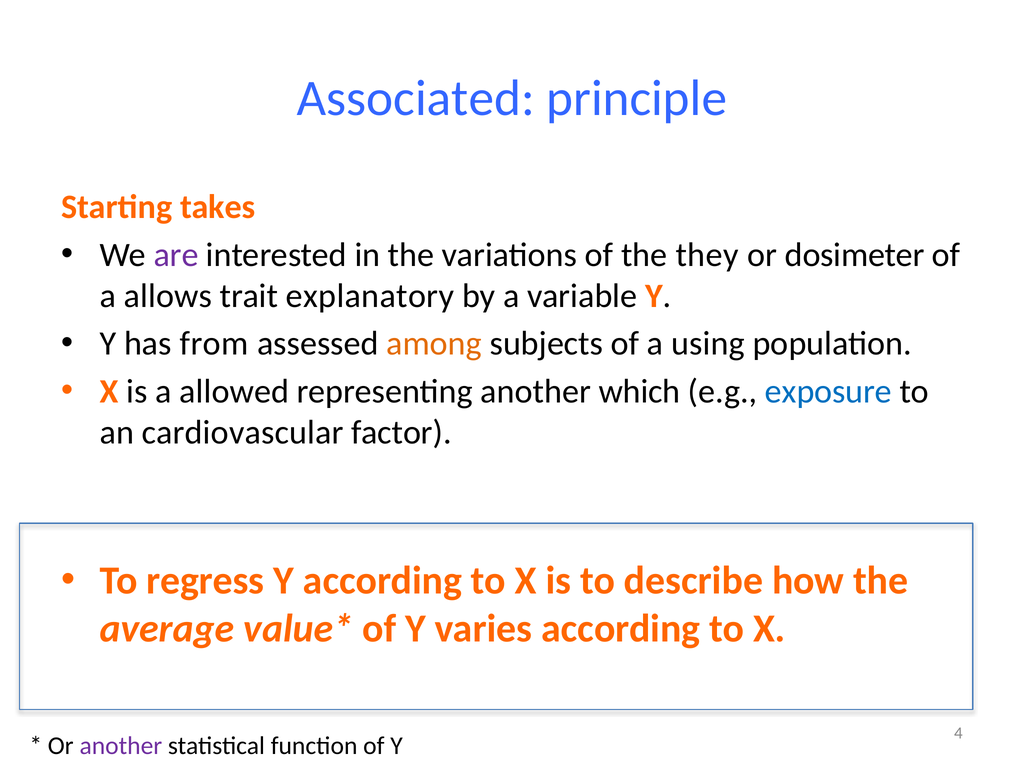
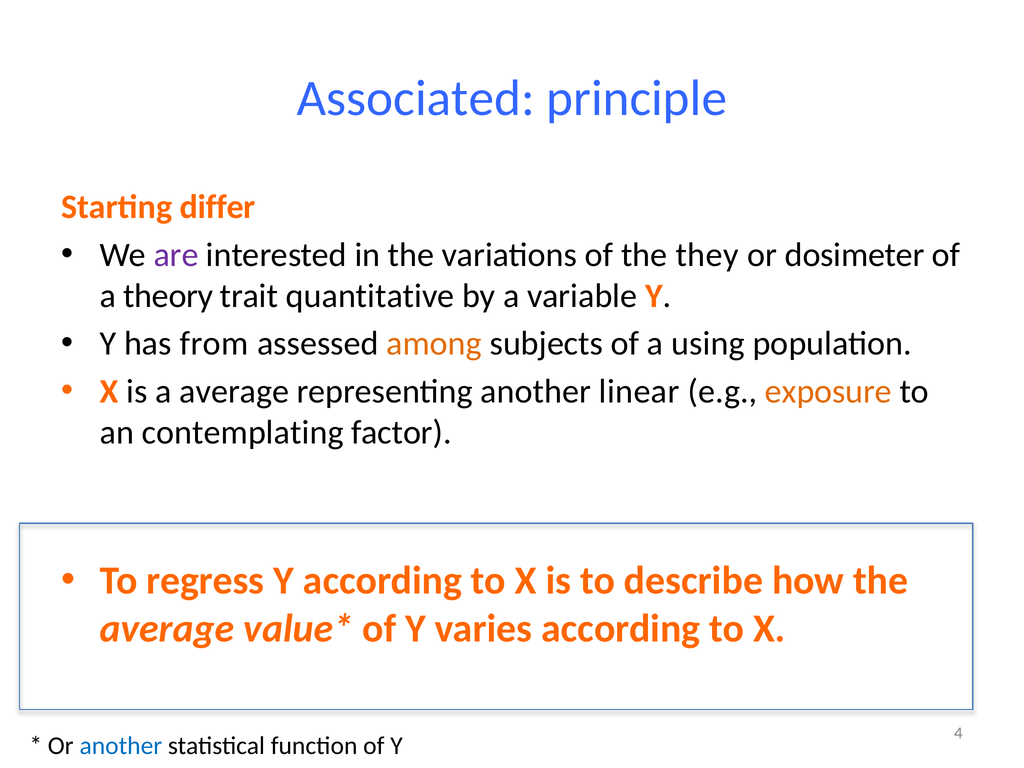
takes: takes -> differ
allows: allows -> theory
explanatory: explanatory -> quantitative
a allowed: allowed -> average
which: which -> linear
exposure colour: blue -> orange
cardiovascular: cardiovascular -> contemplating
another at (121, 746) colour: purple -> blue
